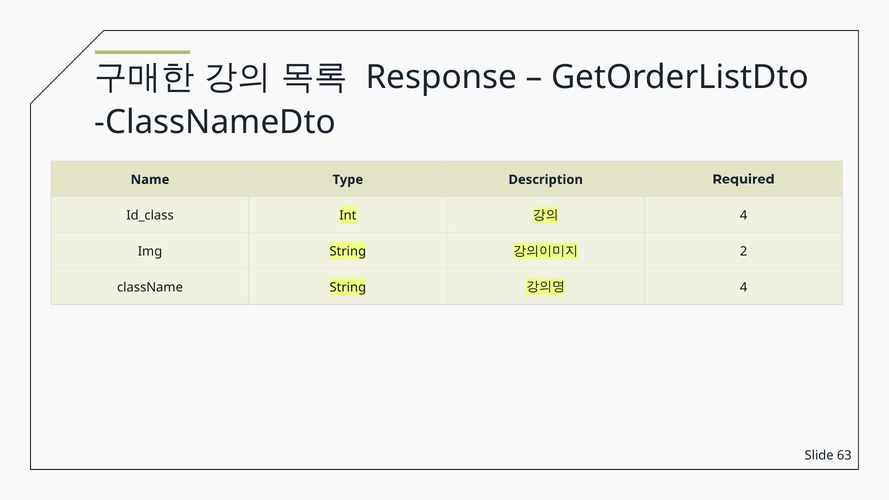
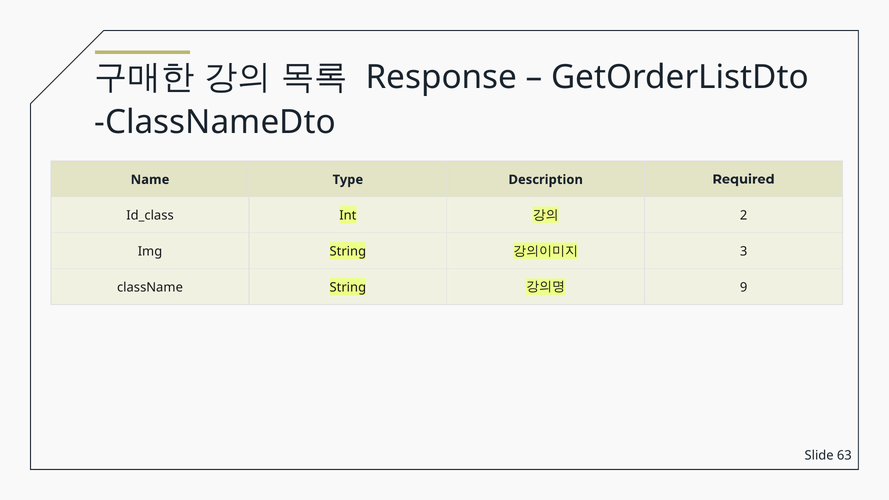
4 at (744, 216): 4 -> 2
2: 2 -> 3
4 at (744, 287): 4 -> 9
